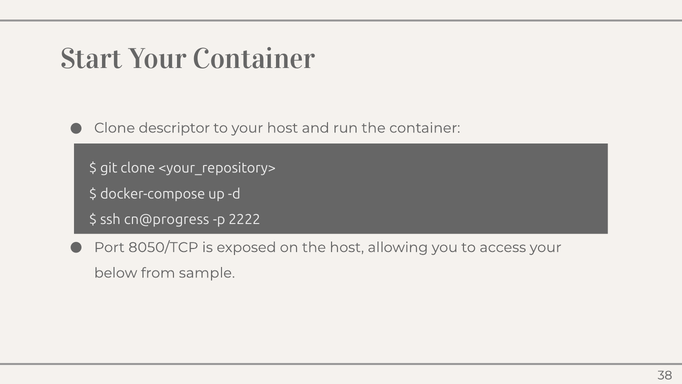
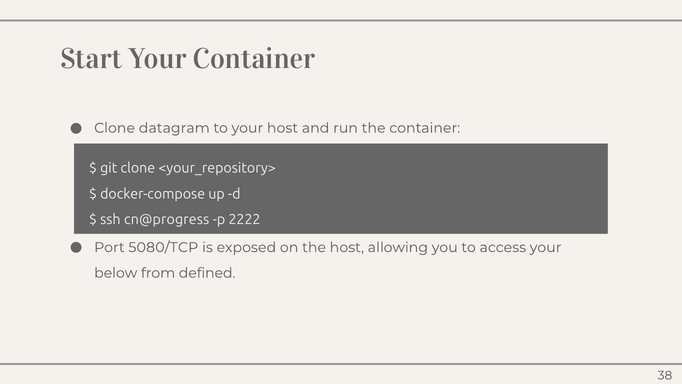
descriptor: descriptor -> datagram
8050/TCP: 8050/TCP -> 5080/TCP
sample: sample -> defined
